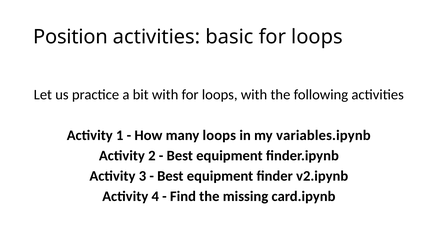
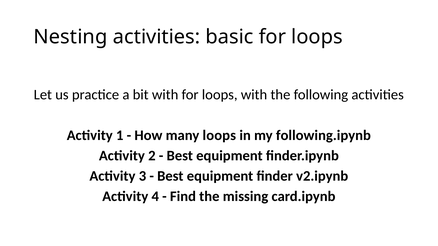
Position: Position -> Nesting
variables.ipynb: variables.ipynb -> following.ipynb
